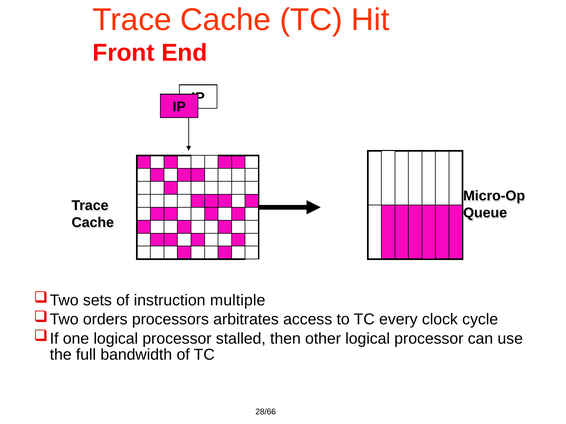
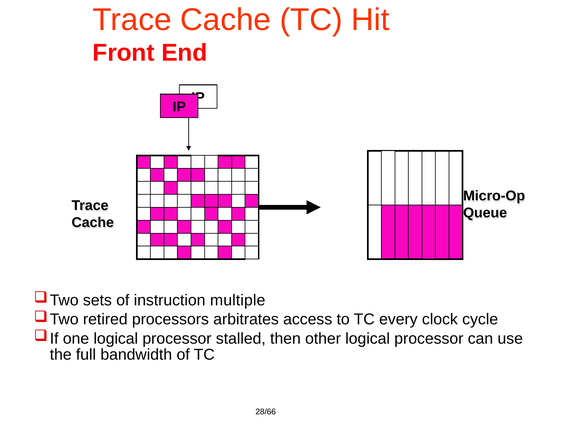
orders: orders -> retired
